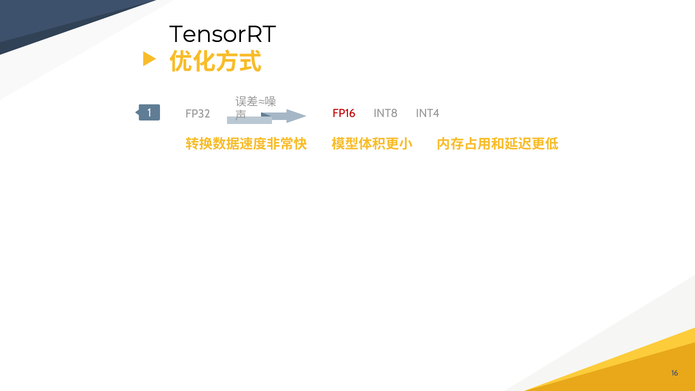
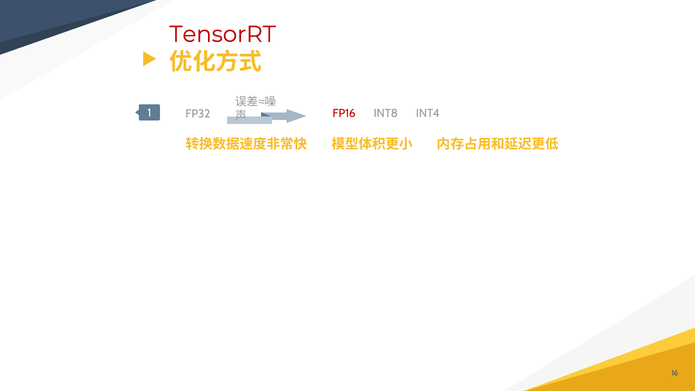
TensorRT colour: black -> red
